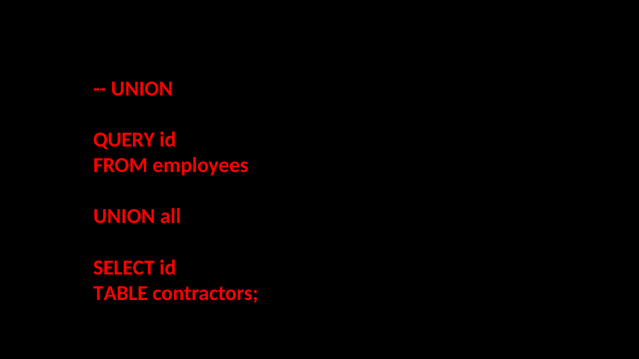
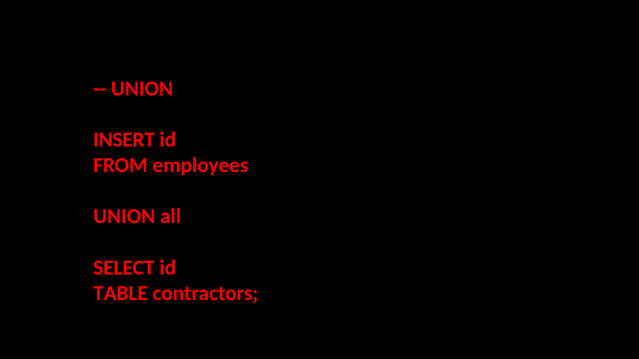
QUERY: QUERY -> INSERT
